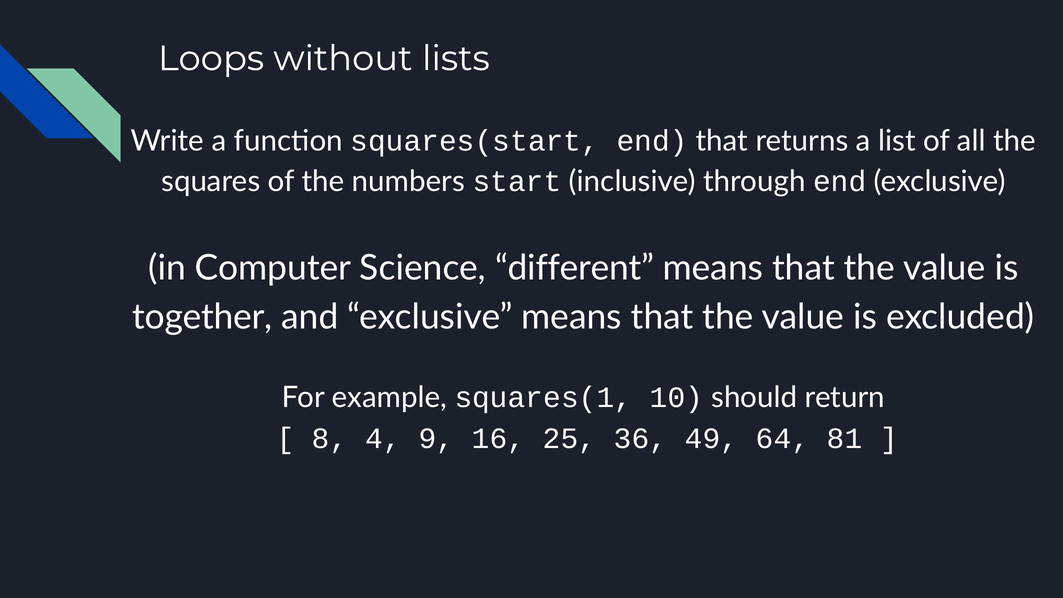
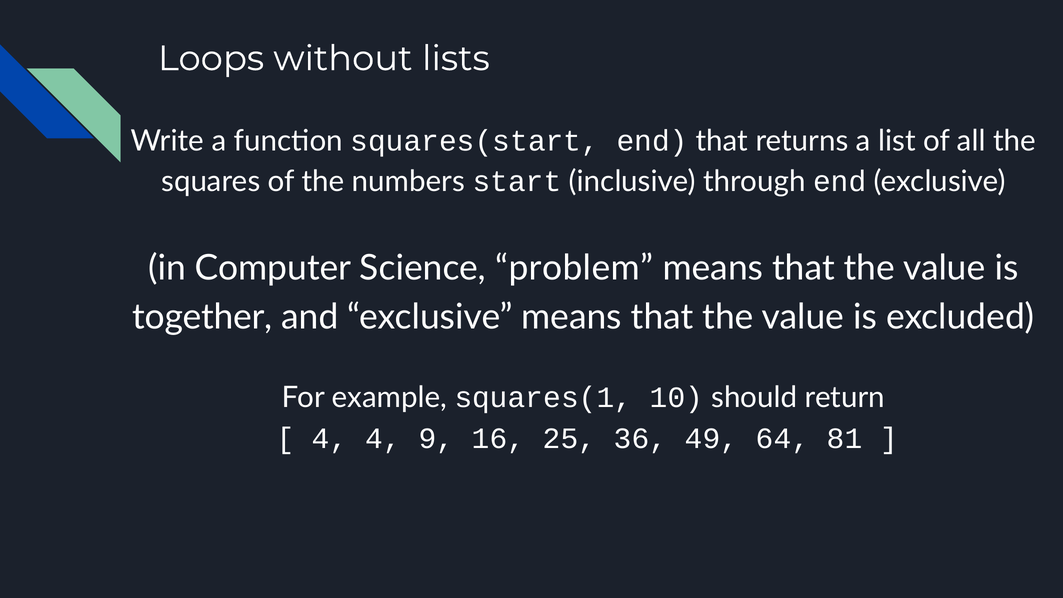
different: different -> problem
8 at (330, 438): 8 -> 4
